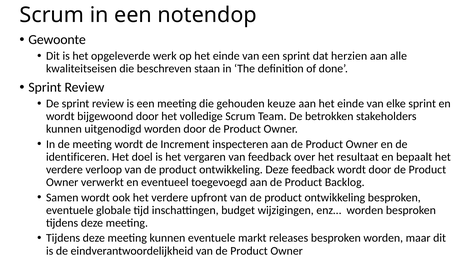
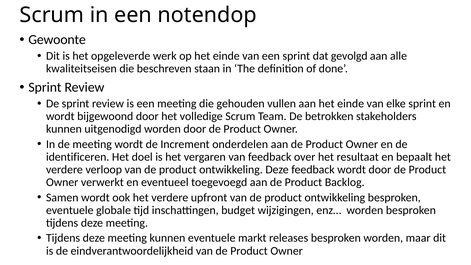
herzien: herzien -> gevolgd
keuze: keuze -> vullen
inspecteren: inspecteren -> onderdelen
